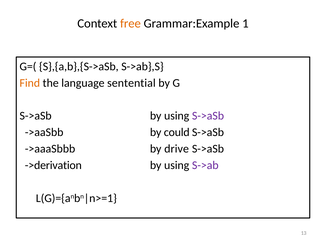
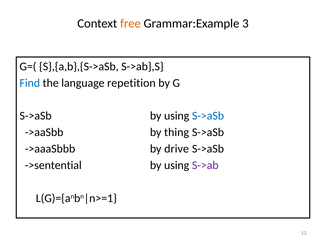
1: 1 -> 3
Find colour: orange -> blue
sentential: sentential -> repetition
S->aSb at (208, 116) colour: purple -> blue
could: could -> thing
->derivation: ->derivation -> ->sentential
